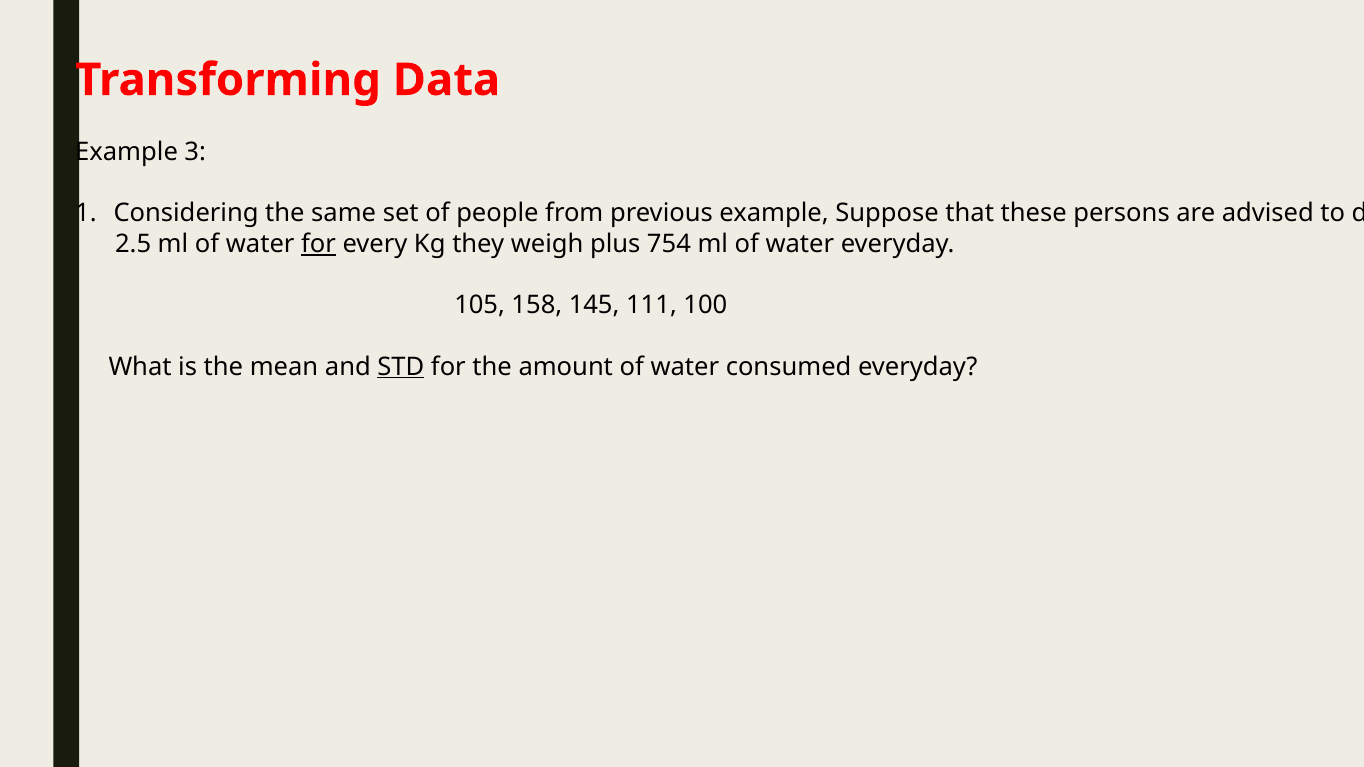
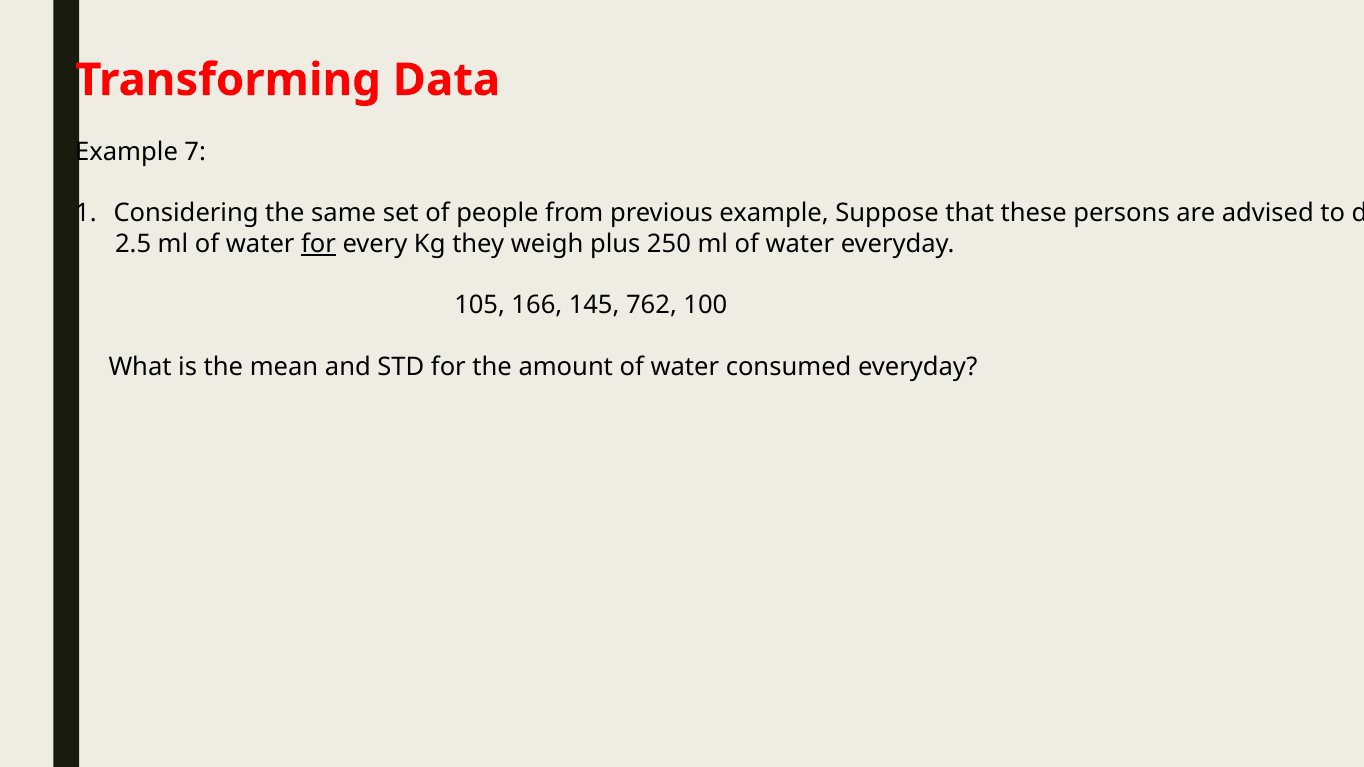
3: 3 -> 7
754: 754 -> 250
158: 158 -> 166
111: 111 -> 762
STD underline: present -> none
